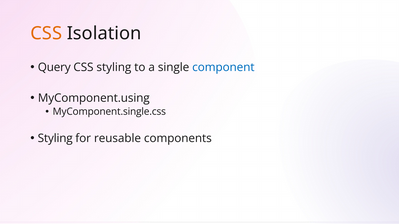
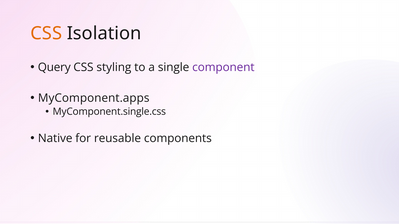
component colour: blue -> purple
MyComponent.using: MyComponent.using -> MyComponent.apps
Styling at (55, 139): Styling -> Native
